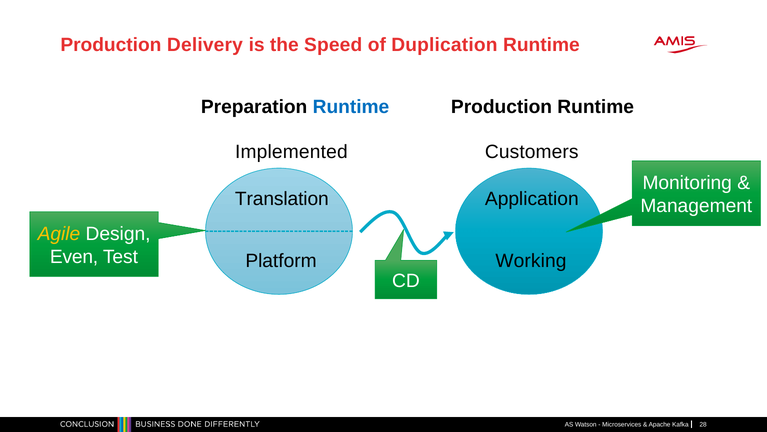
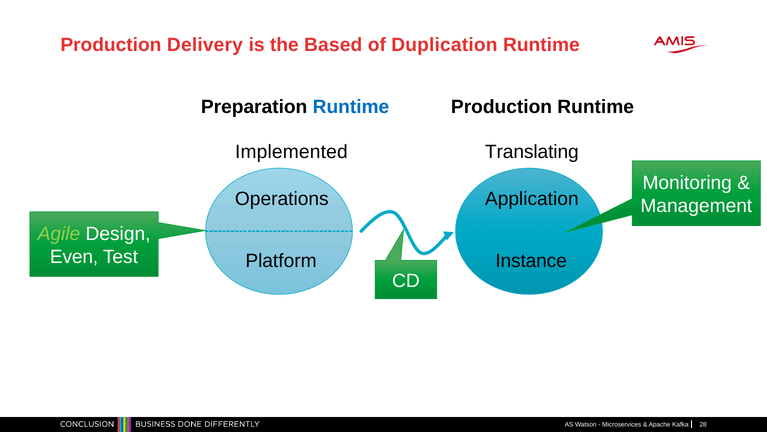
Speed: Speed -> Based
Customers: Customers -> Translating
Translation: Translation -> Operations
Agile colour: yellow -> light green
Working: Working -> Instance
